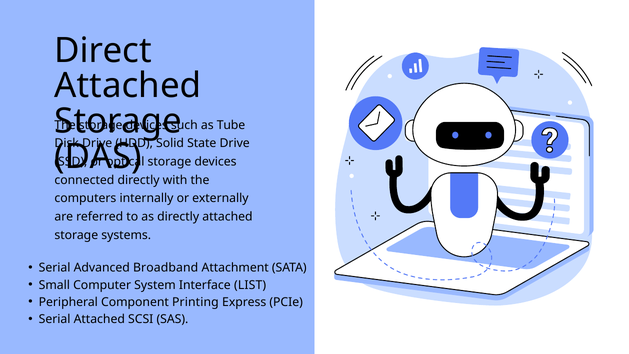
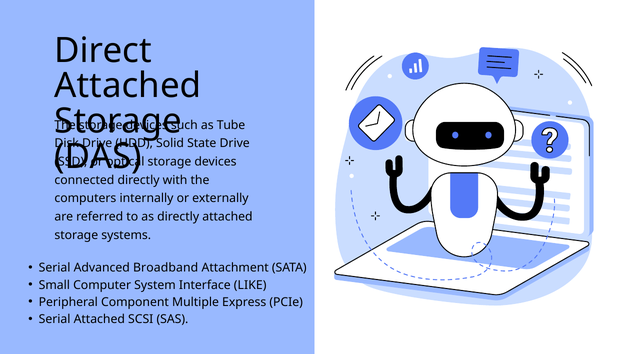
LIST: LIST -> LIKE
Printing: Printing -> Multiple
